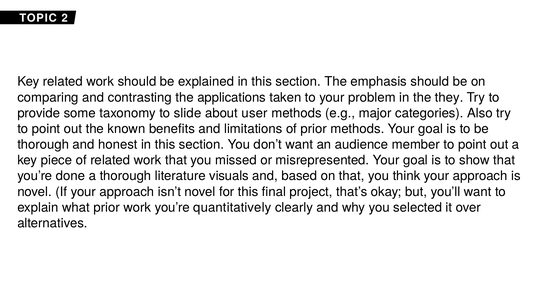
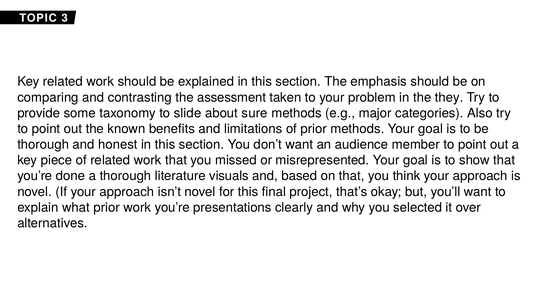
2: 2 -> 3
applications: applications -> assessment
user: user -> sure
quantitatively: quantitatively -> presentations
